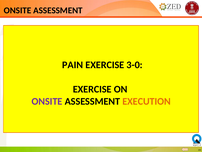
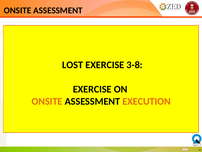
PAIN: PAIN -> LOST
3-0: 3-0 -> 3-8
ONSITE at (47, 101) colour: purple -> orange
